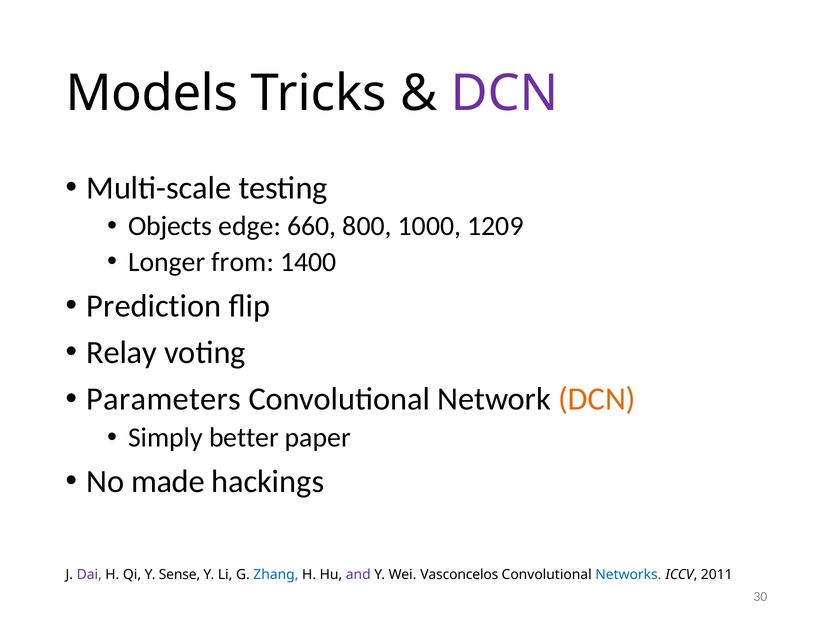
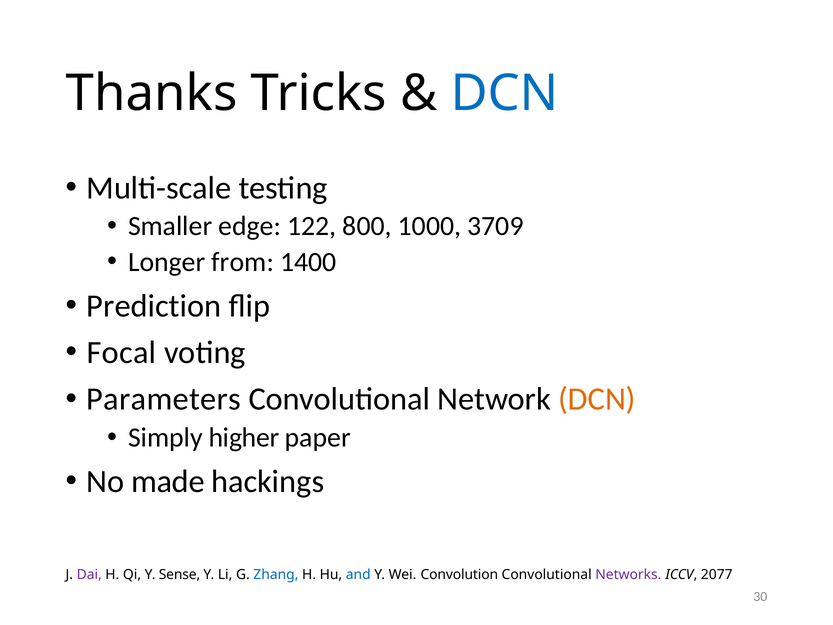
Models: Models -> Thanks
DCN at (505, 93) colour: purple -> blue
Objects: Objects -> Smaller
660: 660 -> 122
1209: 1209 -> 3709
Relay: Relay -> Focal
better: better -> higher
and colour: purple -> blue
Vasconcelos: Vasconcelos -> Convolution
Networks colour: blue -> purple
2011: 2011 -> 2077
